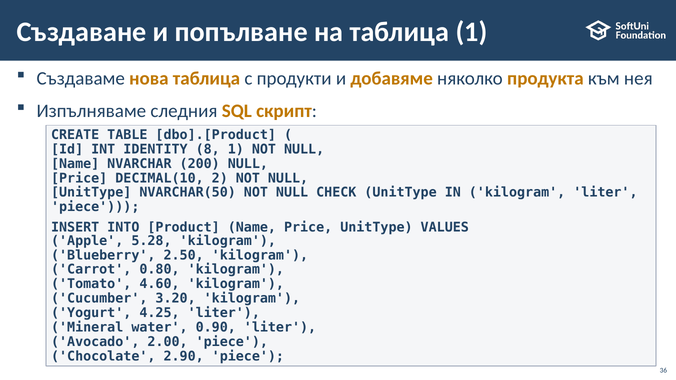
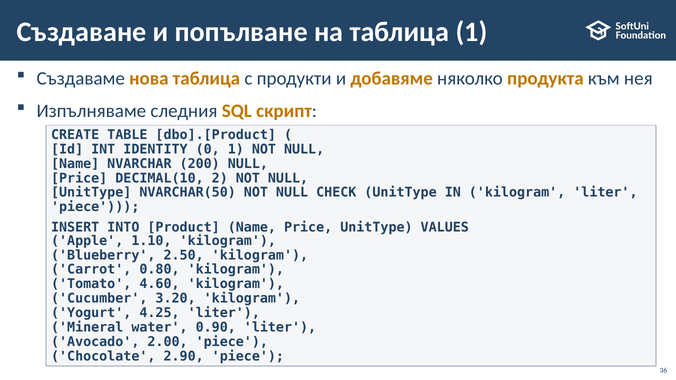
8: 8 -> 0
5.28: 5.28 -> 1.10
